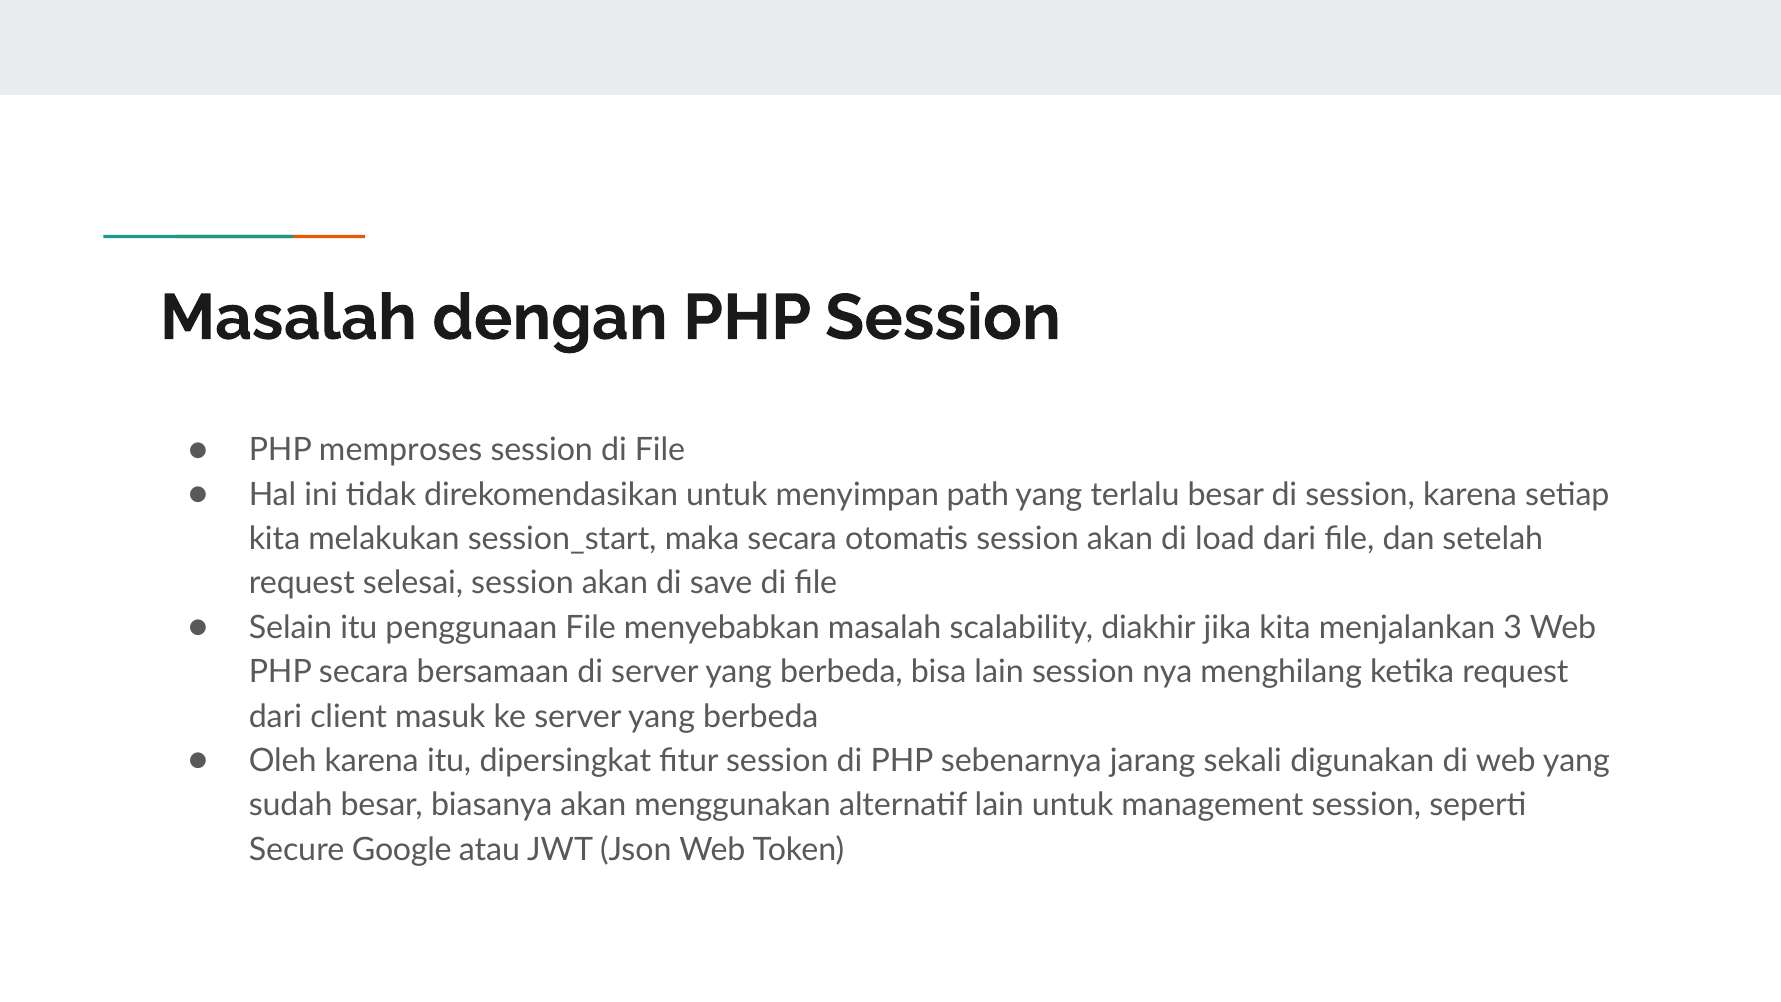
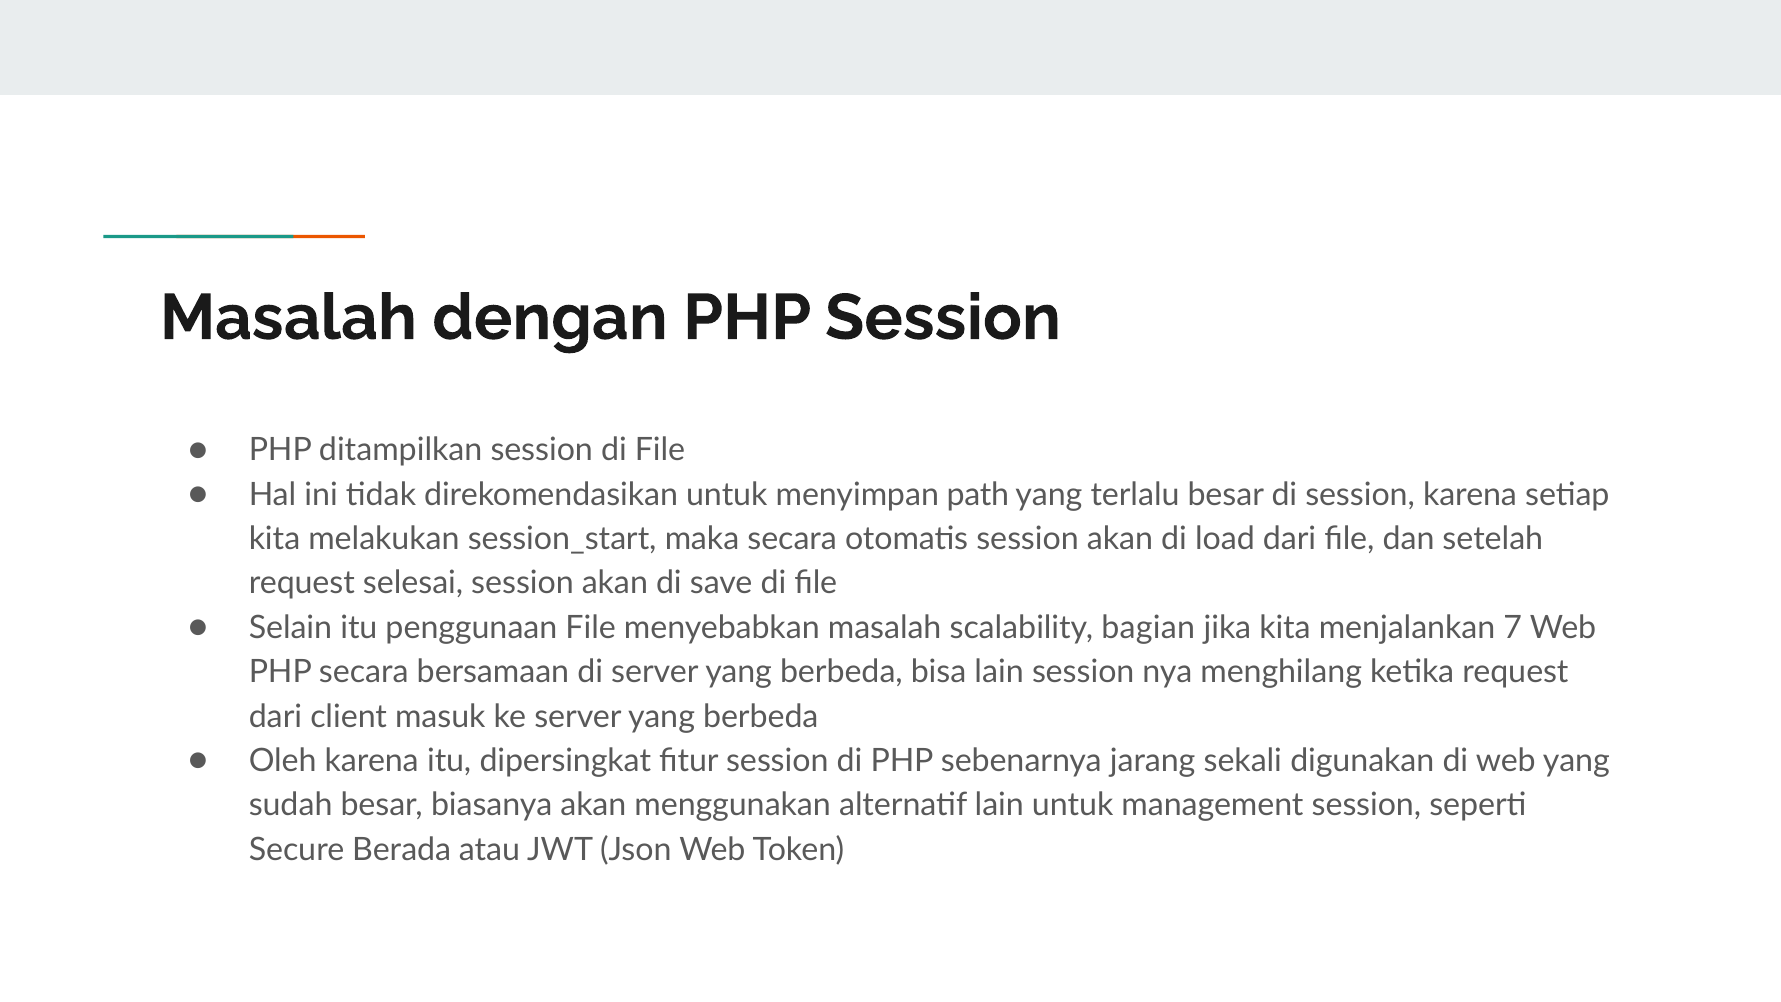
memproses: memproses -> ditampilkan
diakhir: diakhir -> bagian
3: 3 -> 7
Google: Google -> Berada
